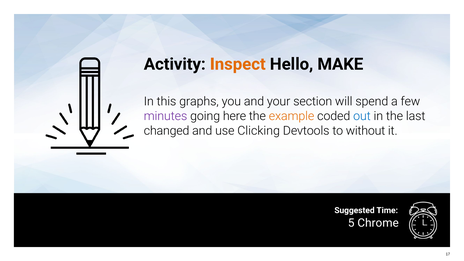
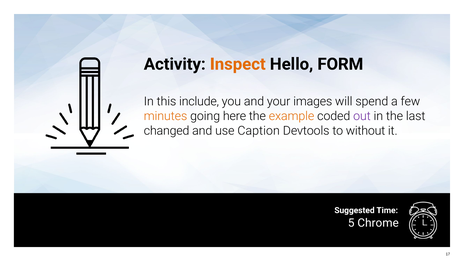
MAKE: MAKE -> FORM
graphs: graphs -> include
section: section -> images
minutes colour: purple -> orange
out colour: blue -> purple
Clicking: Clicking -> Caption
